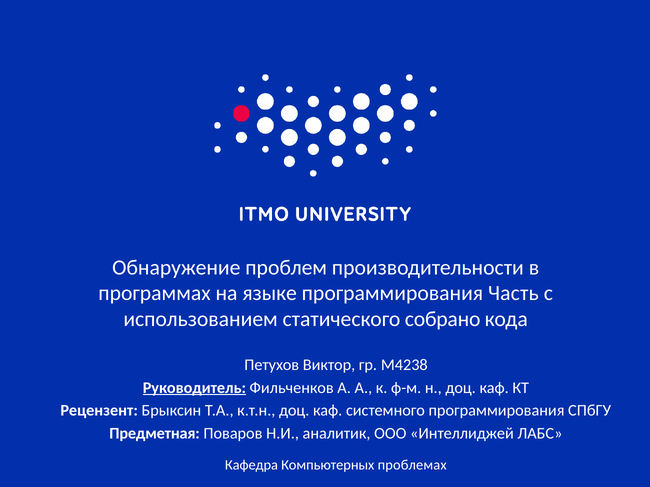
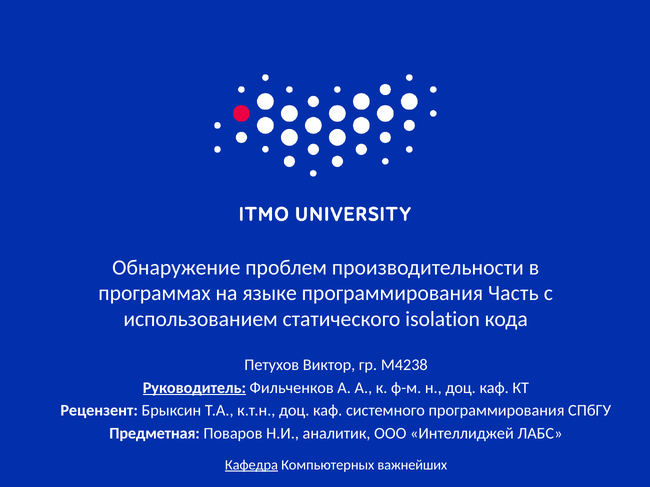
собрано: собрано -> isolation
Кафедра underline: none -> present
проблемах: проблемах -> важнейших
